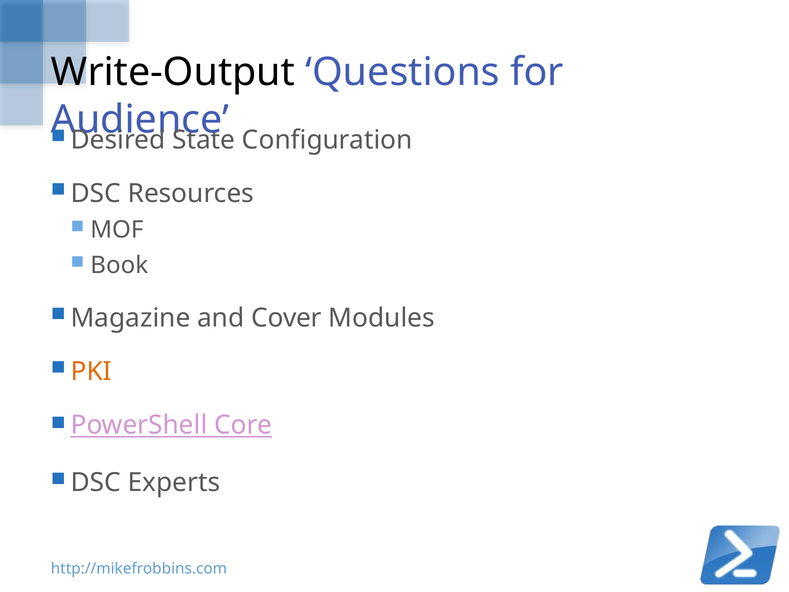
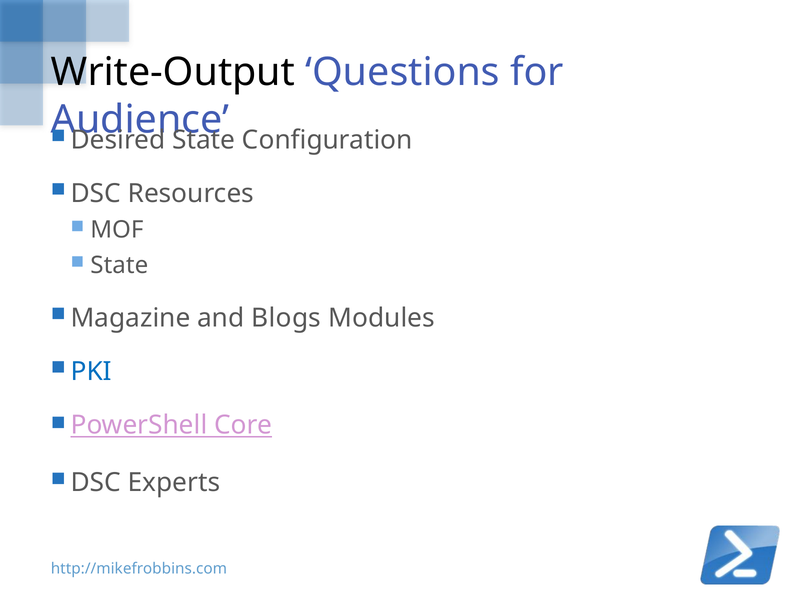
Book at (119, 265): Book -> State
Cover: Cover -> Blogs
PKI colour: orange -> blue
